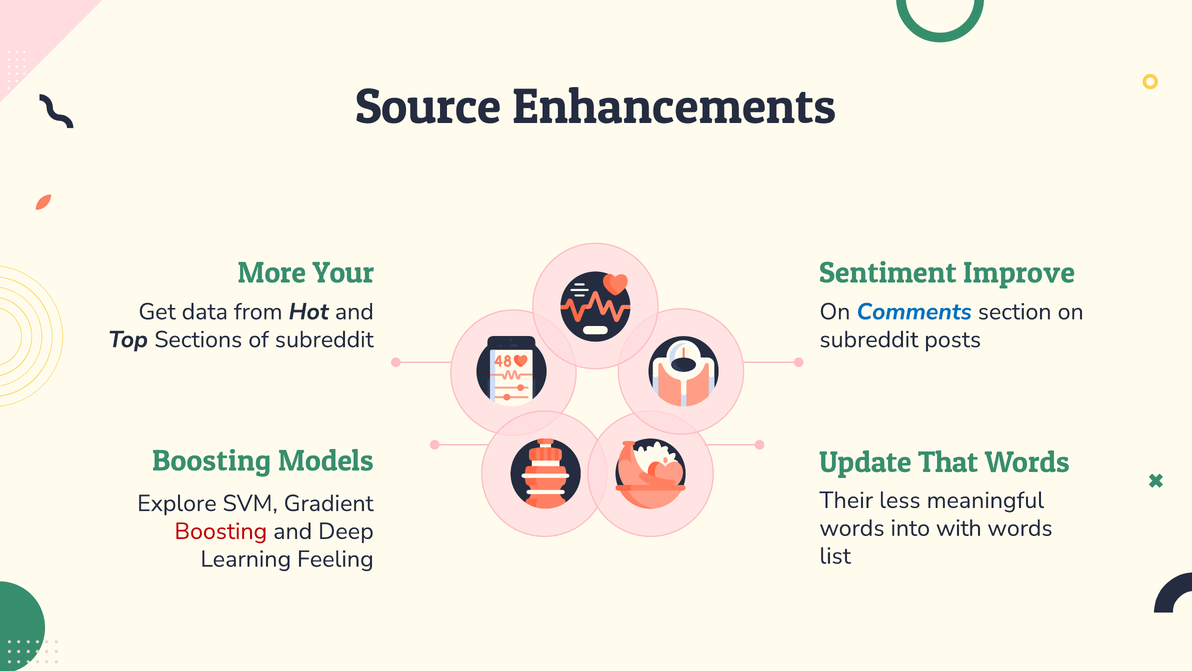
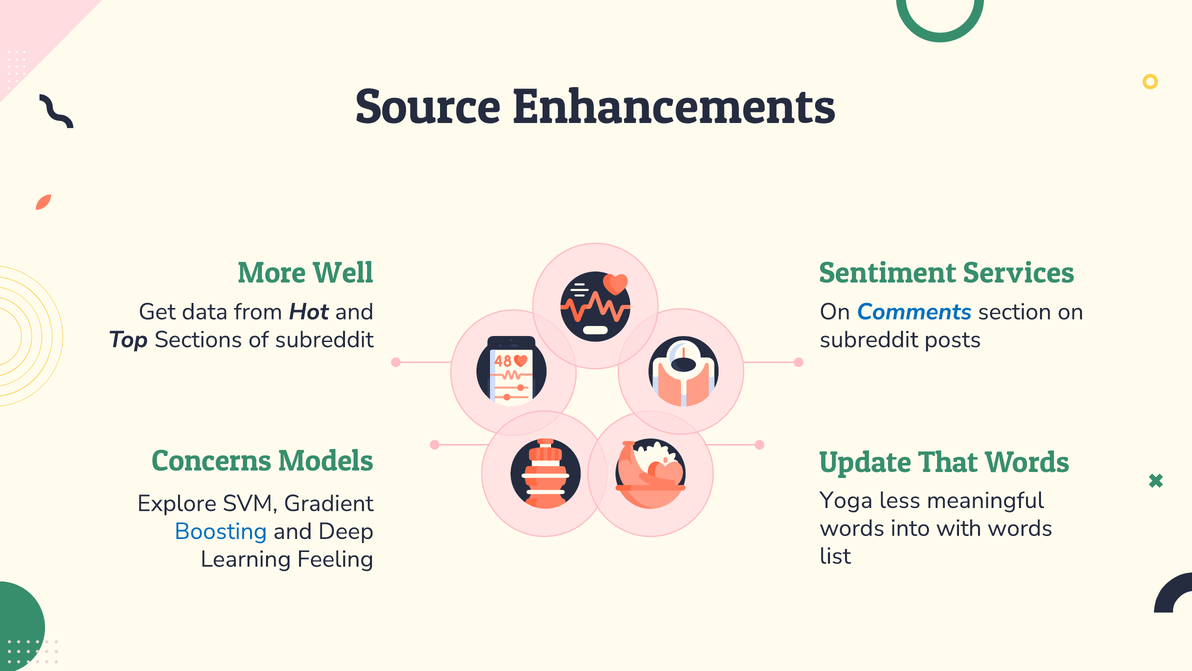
Your: Your -> Well
Improve: Improve -> Services
Boosting at (212, 460): Boosting -> Concerns
Their: Their -> Yoga
Boosting at (221, 531) colour: red -> blue
